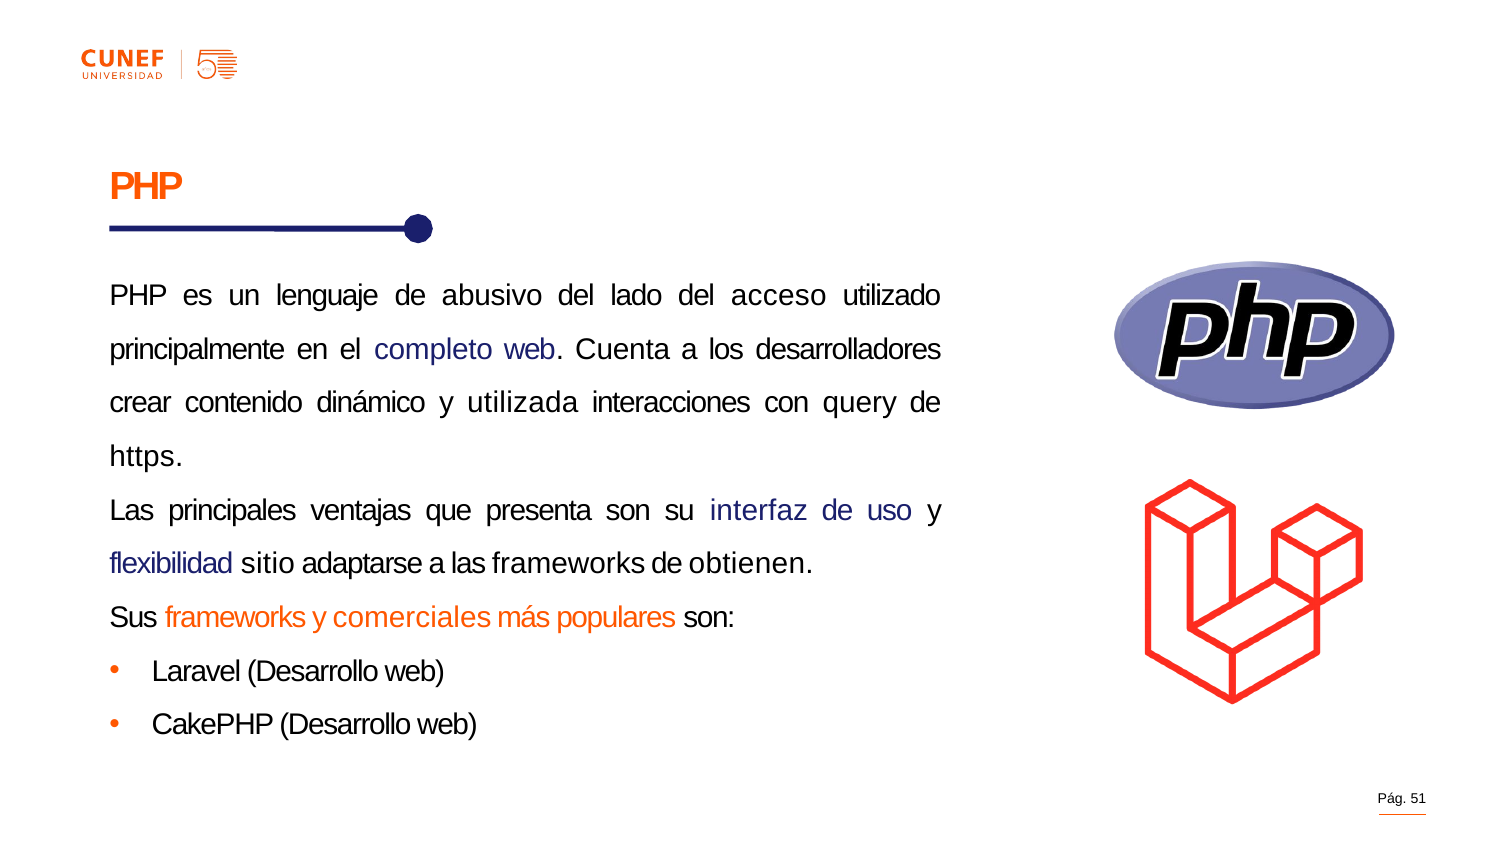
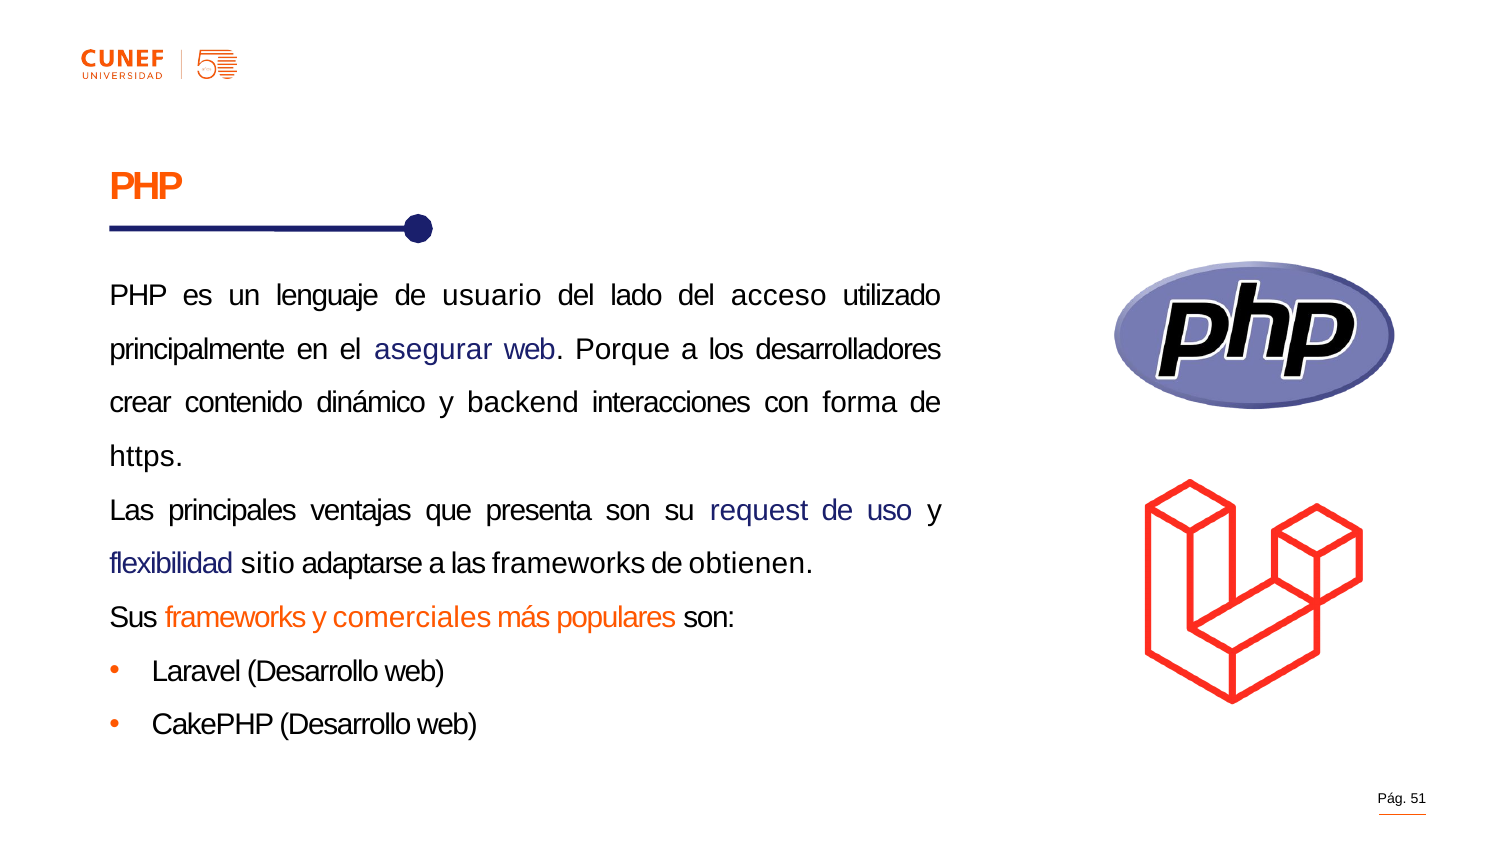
abusivo: abusivo -> usuario
completo: completo -> asegurar
Cuenta: Cuenta -> Porque
utilizada: utilizada -> backend
query: query -> forma
interfaz: interfaz -> request
